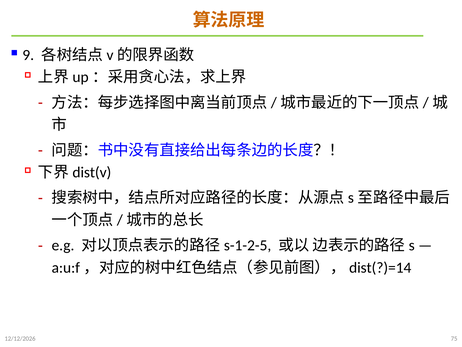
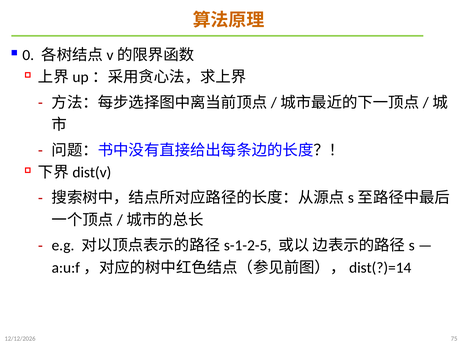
9: 9 -> 0
